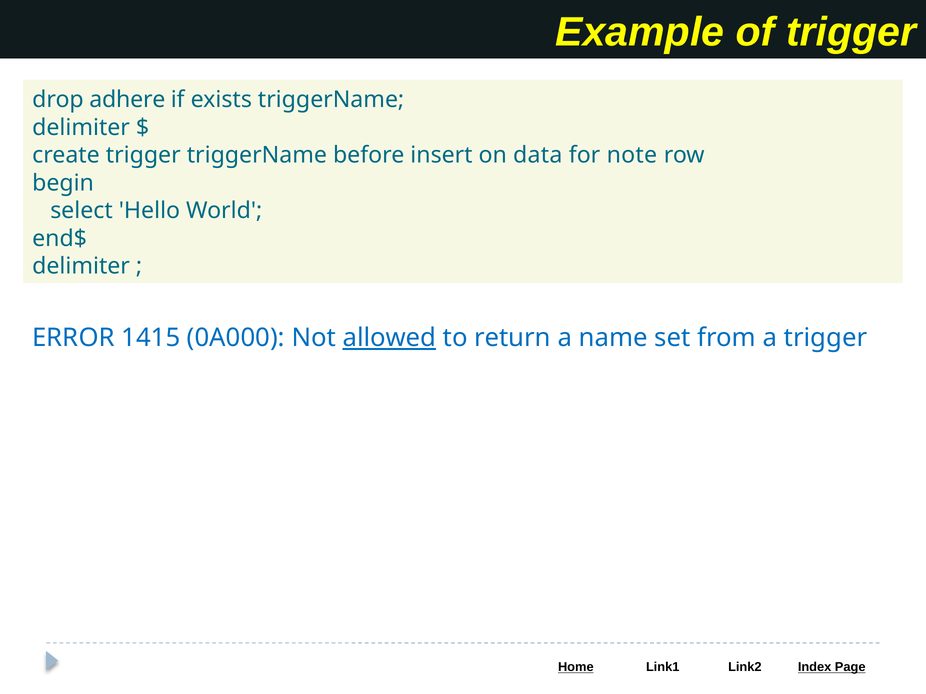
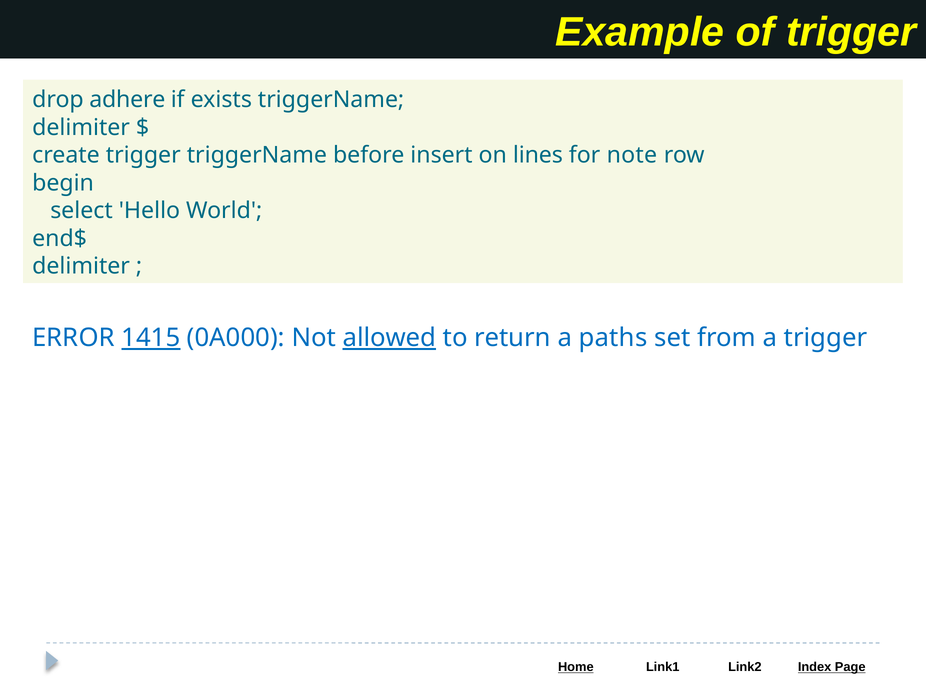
data: data -> lines
1415 underline: none -> present
name: name -> paths
